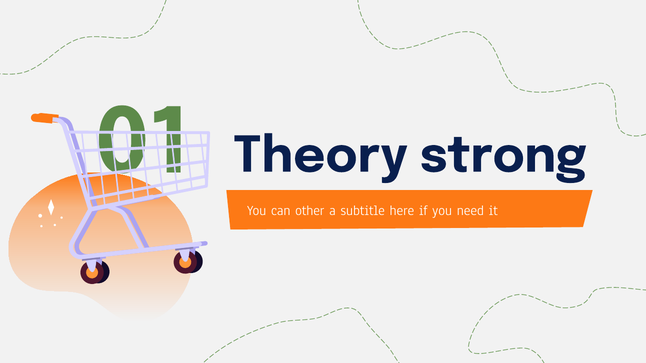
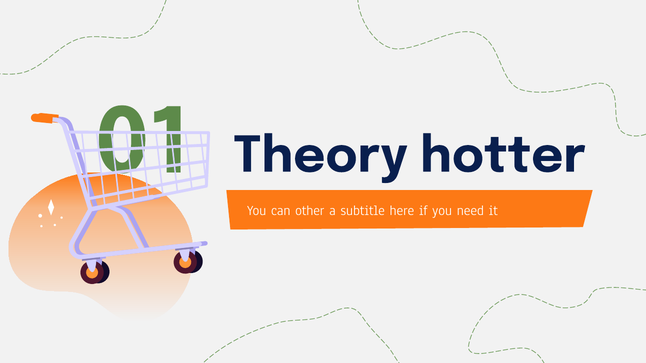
strong: strong -> hotter
